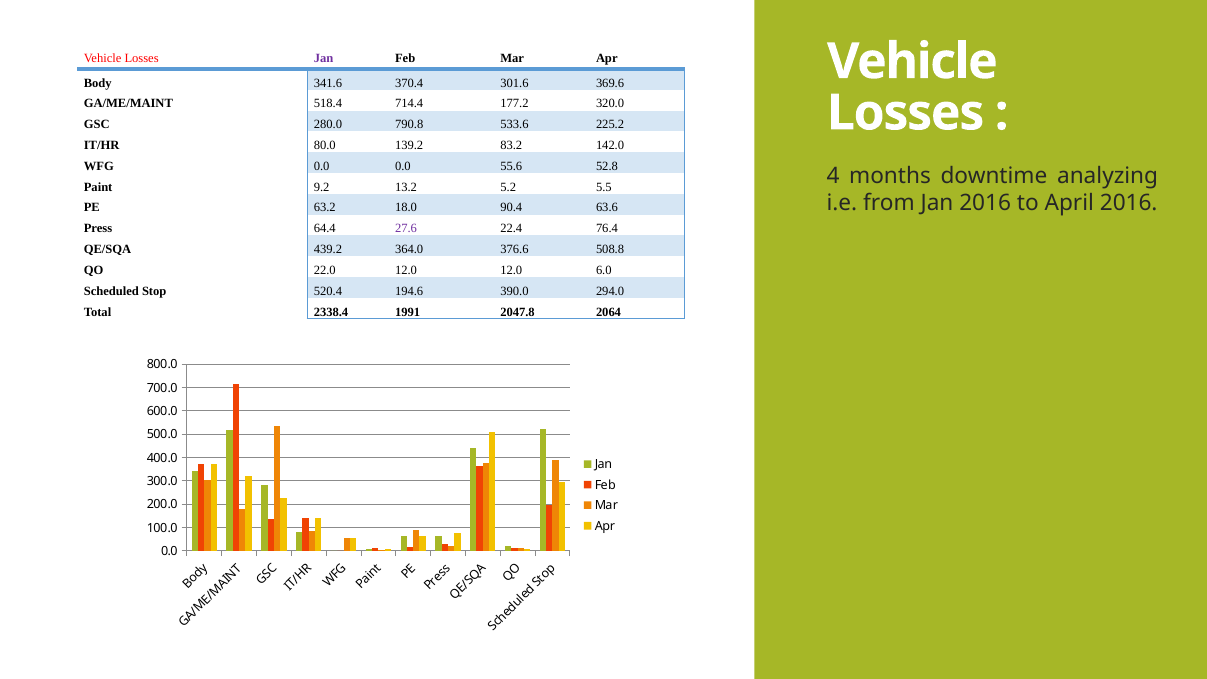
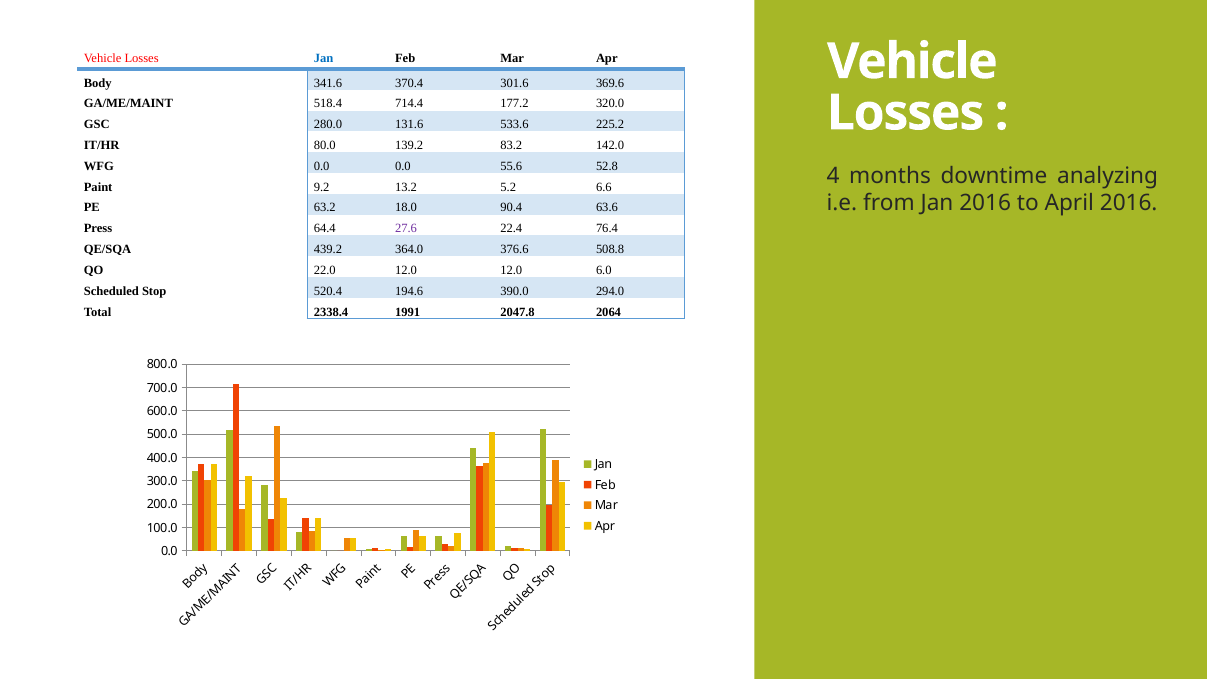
Jan at (324, 58) colour: purple -> blue
790.8: 790.8 -> 131.6
5.5: 5.5 -> 6.6
